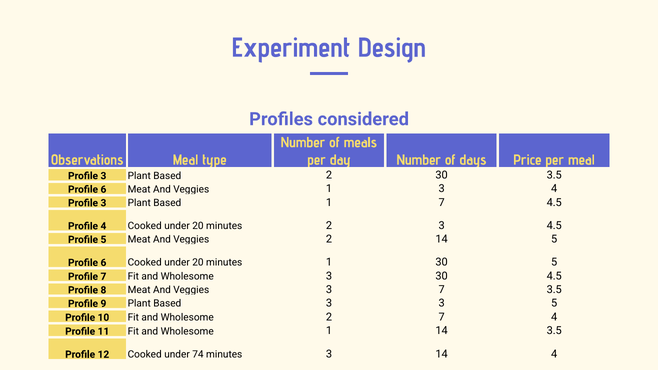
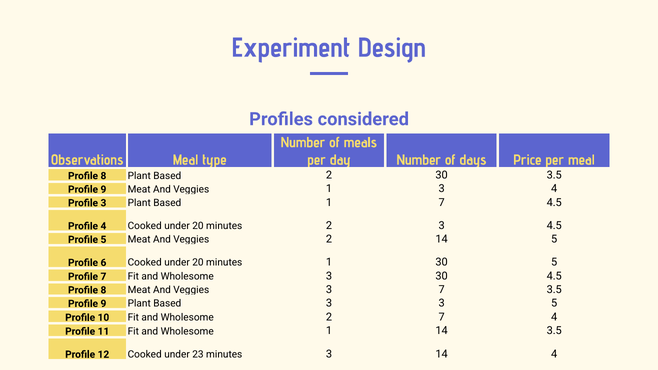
3 at (103, 176): 3 -> 8
6 at (103, 189): 6 -> 9
74: 74 -> 23
